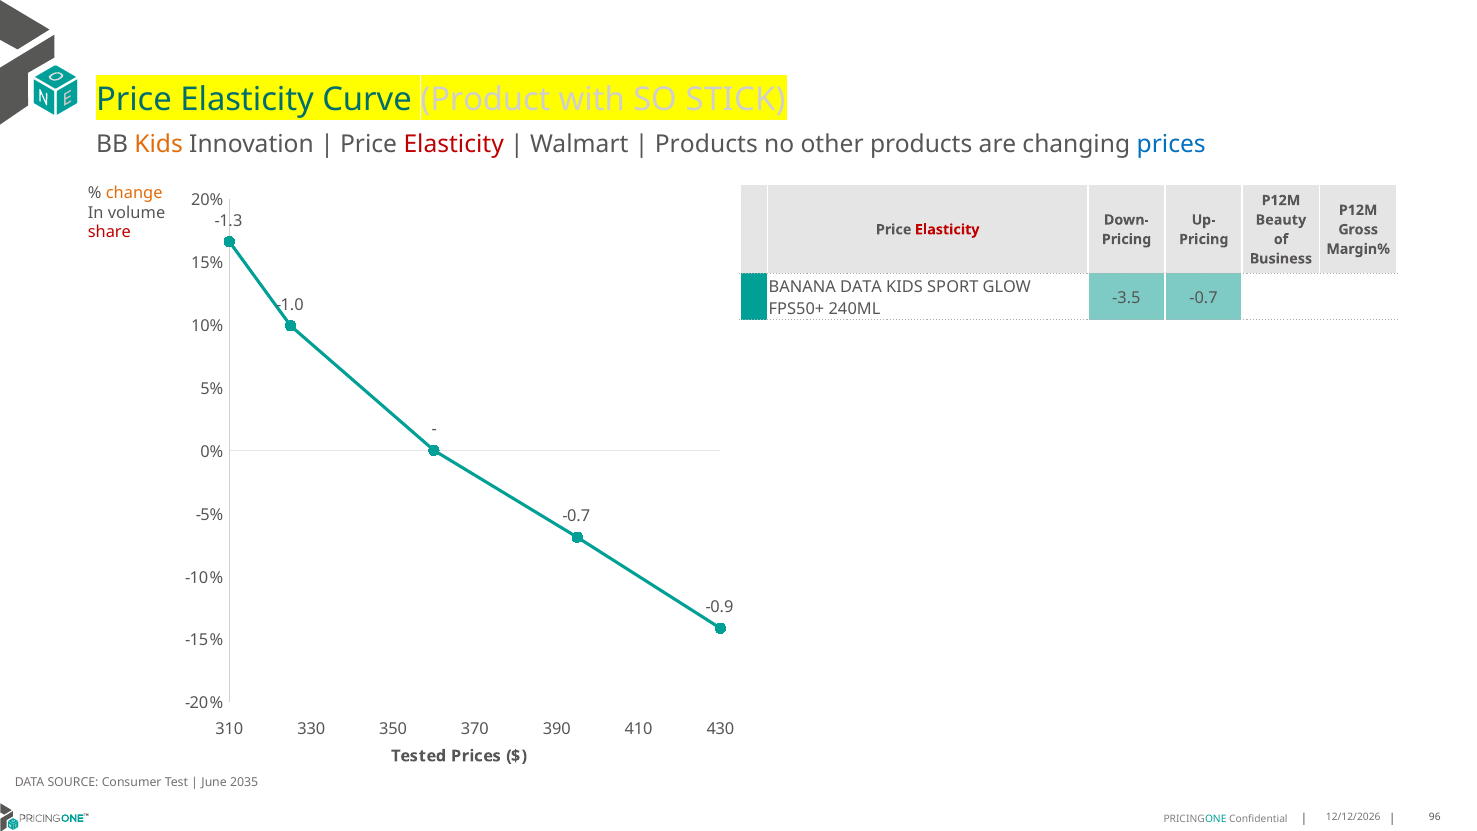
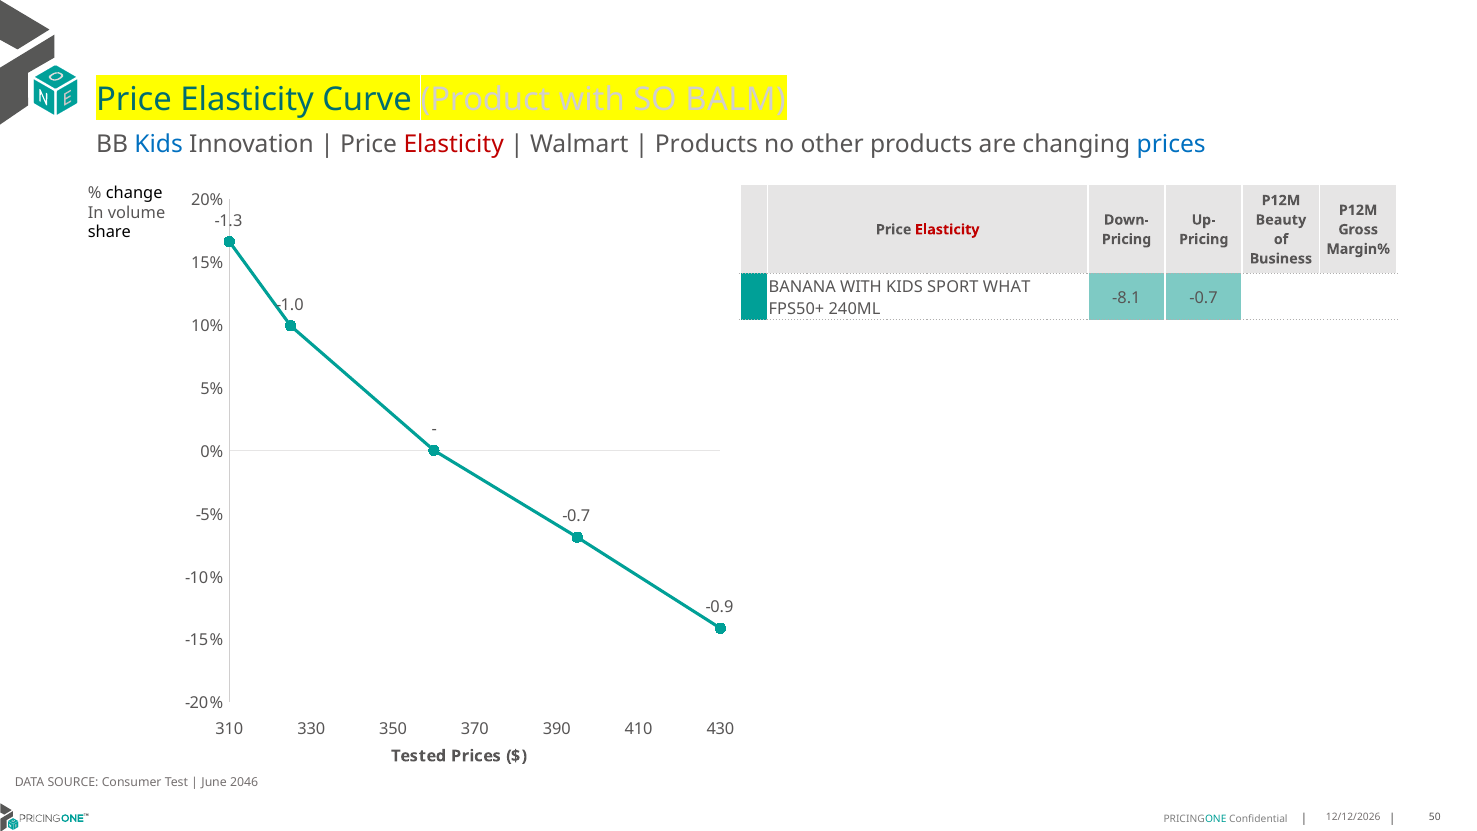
STICK: STICK -> BALM
Kids at (159, 144) colour: orange -> blue
change colour: orange -> black
share colour: red -> black
BANANA DATA: DATA -> WITH
GLOW: GLOW -> WHAT
-3.5: -3.5 -> -8.1
2035: 2035 -> 2046
96: 96 -> 50
